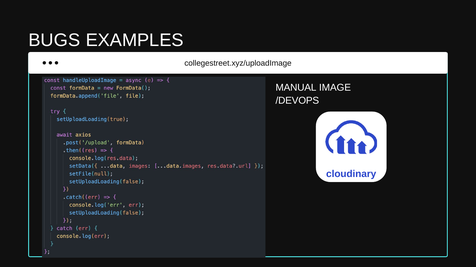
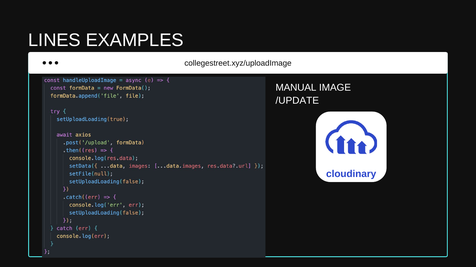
BUGS: BUGS -> LINES
/DEVOPS: /DEVOPS -> /UPDATE
